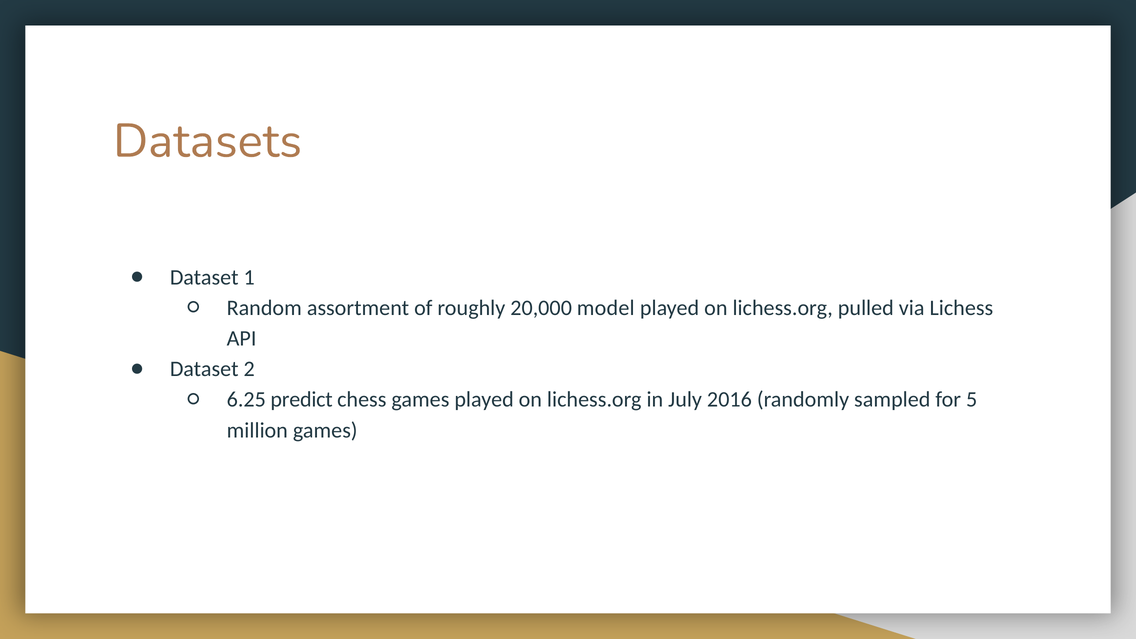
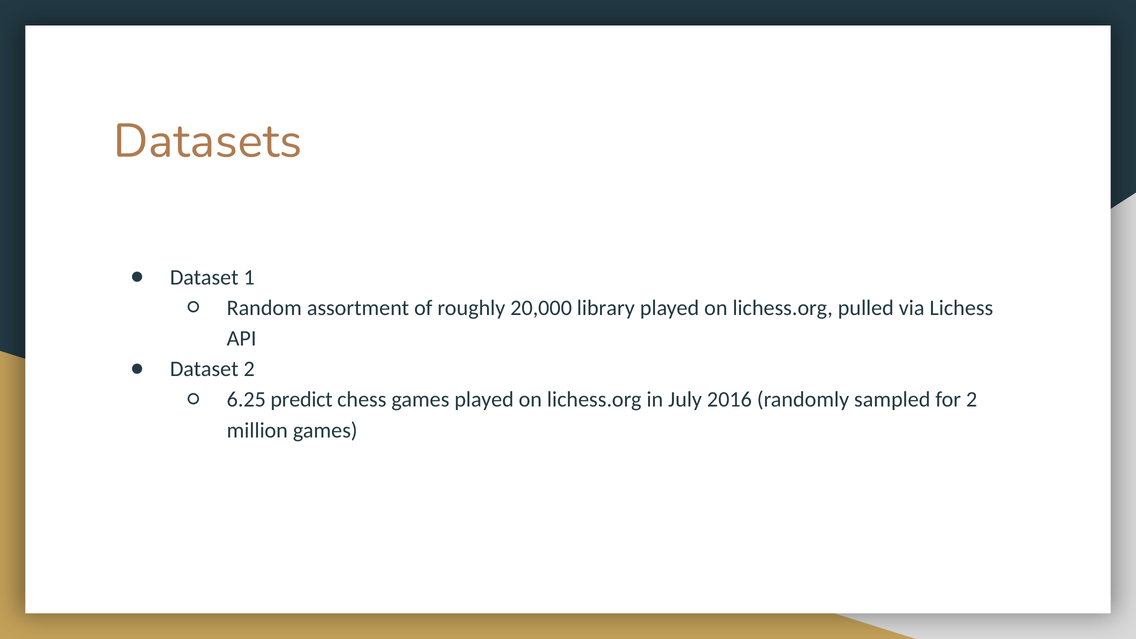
model: model -> library
for 5: 5 -> 2
